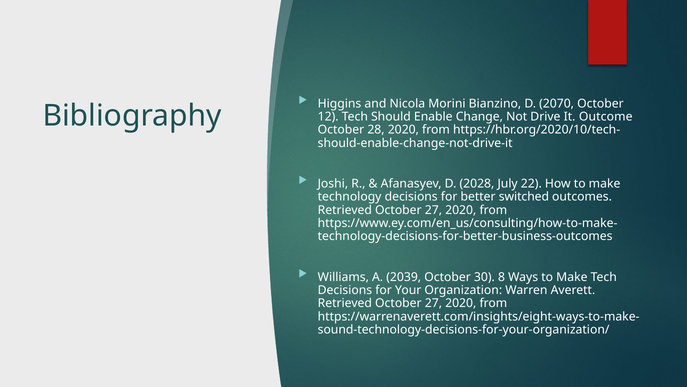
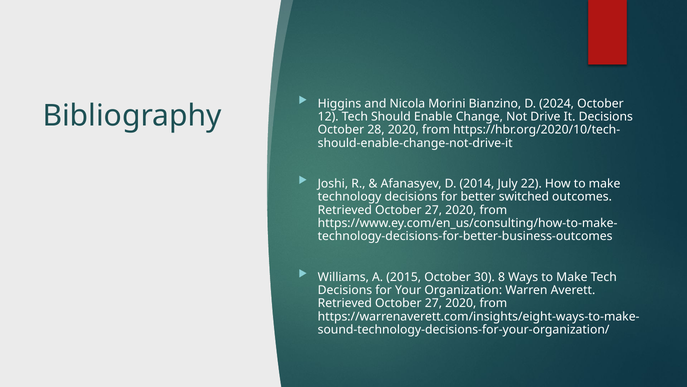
2070: 2070 -> 2024
It Outcome: Outcome -> Decisions
2028: 2028 -> 2014
2039: 2039 -> 2015
